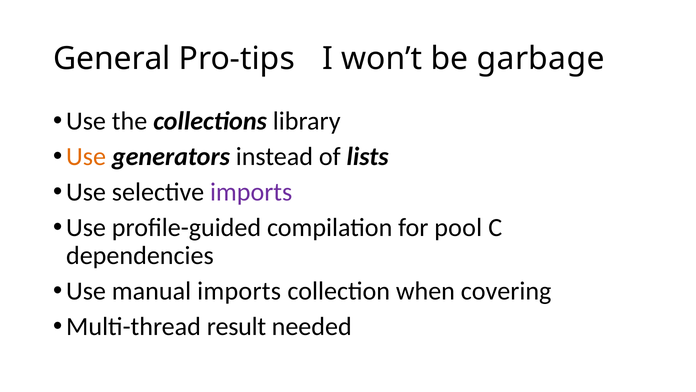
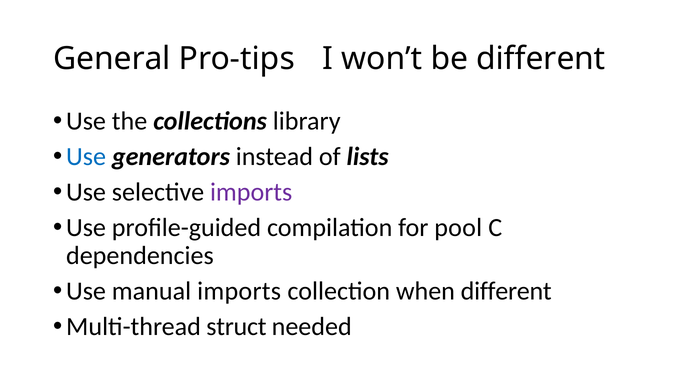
be garbage: garbage -> different
Use at (86, 156) colour: orange -> blue
when covering: covering -> different
result: result -> struct
